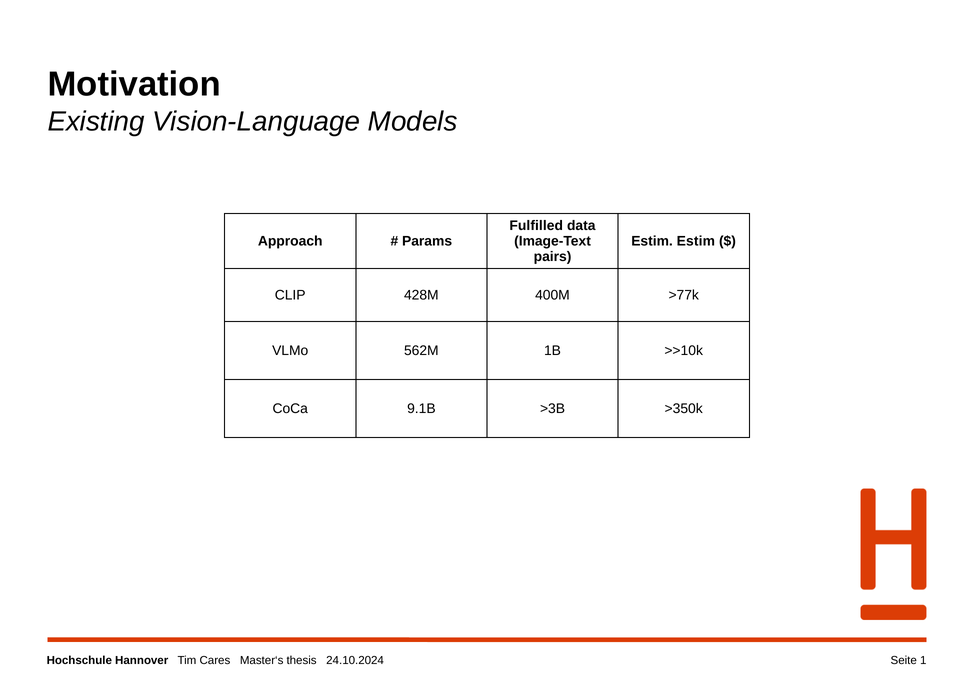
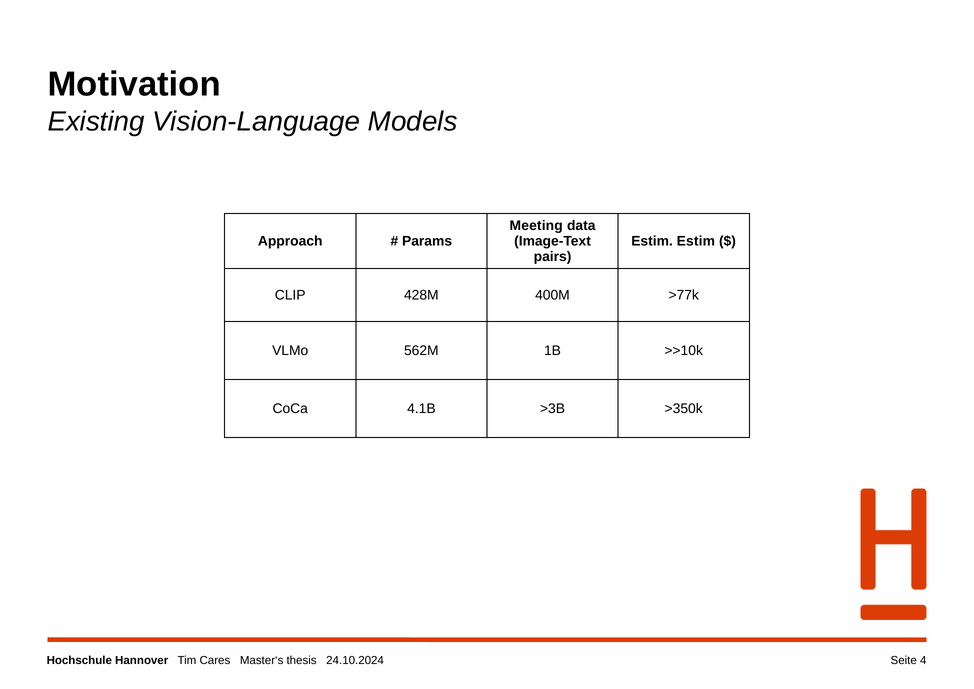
Fulfilled: Fulfilled -> Meeting
9.1B: 9.1B -> 4.1B
1: 1 -> 4
